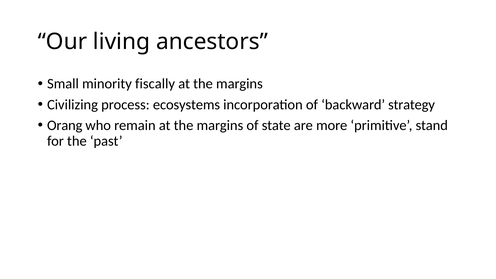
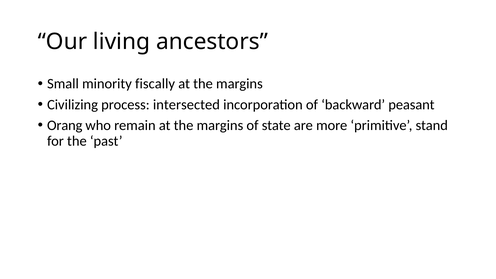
ecosystems: ecosystems -> intersected
strategy: strategy -> peasant
